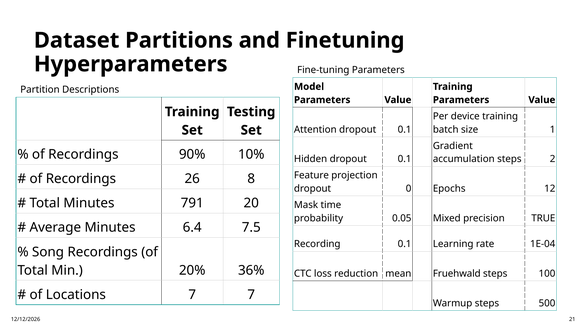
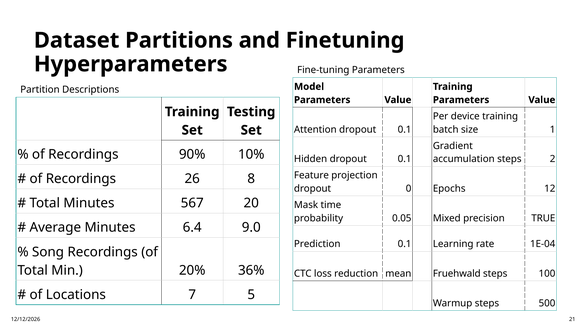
791: 791 -> 567
7.5: 7.5 -> 9.0
Recording: Recording -> Prediction
7 7: 7 -> 5
